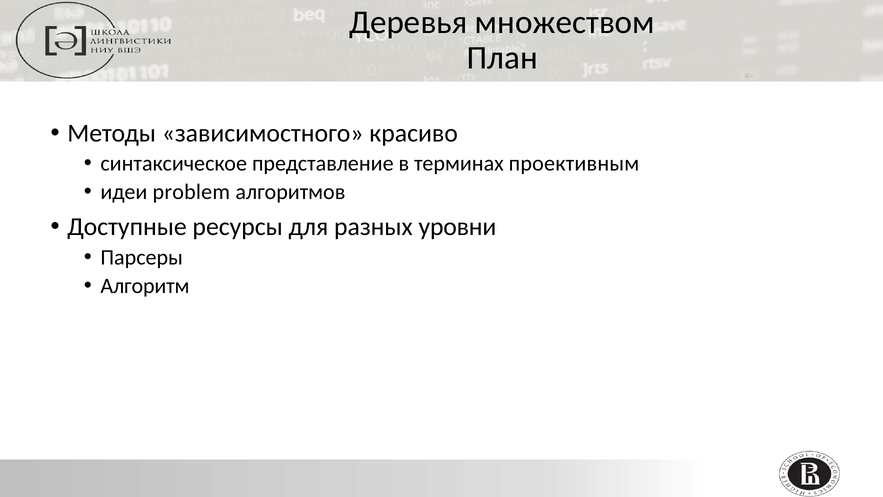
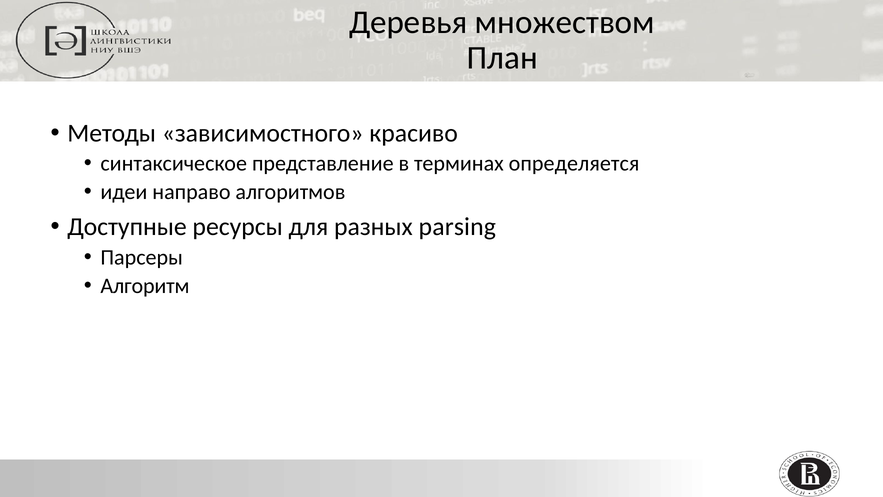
проективным: проективным -> определяется
problem: problem -> направо
уровни: уровни -> parsing
